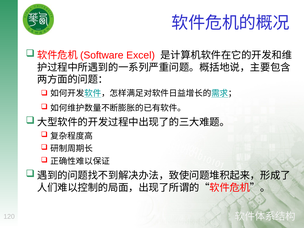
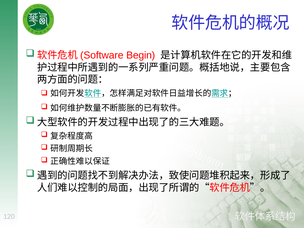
Excel: Excel -> Begin
